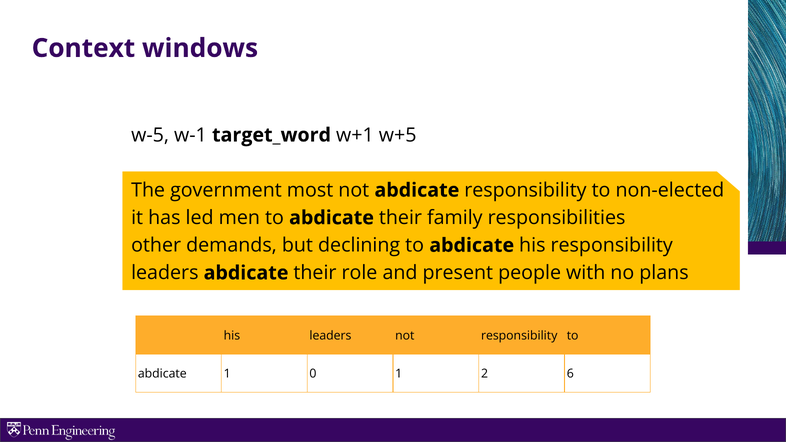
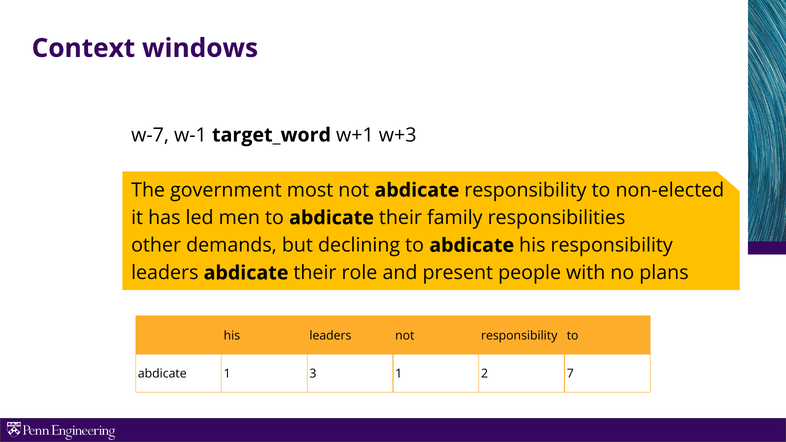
w-5: w-5 -> w-7
w+5: w+5 -> w+3
0: 0 -> 3
6: 6 -> 7
